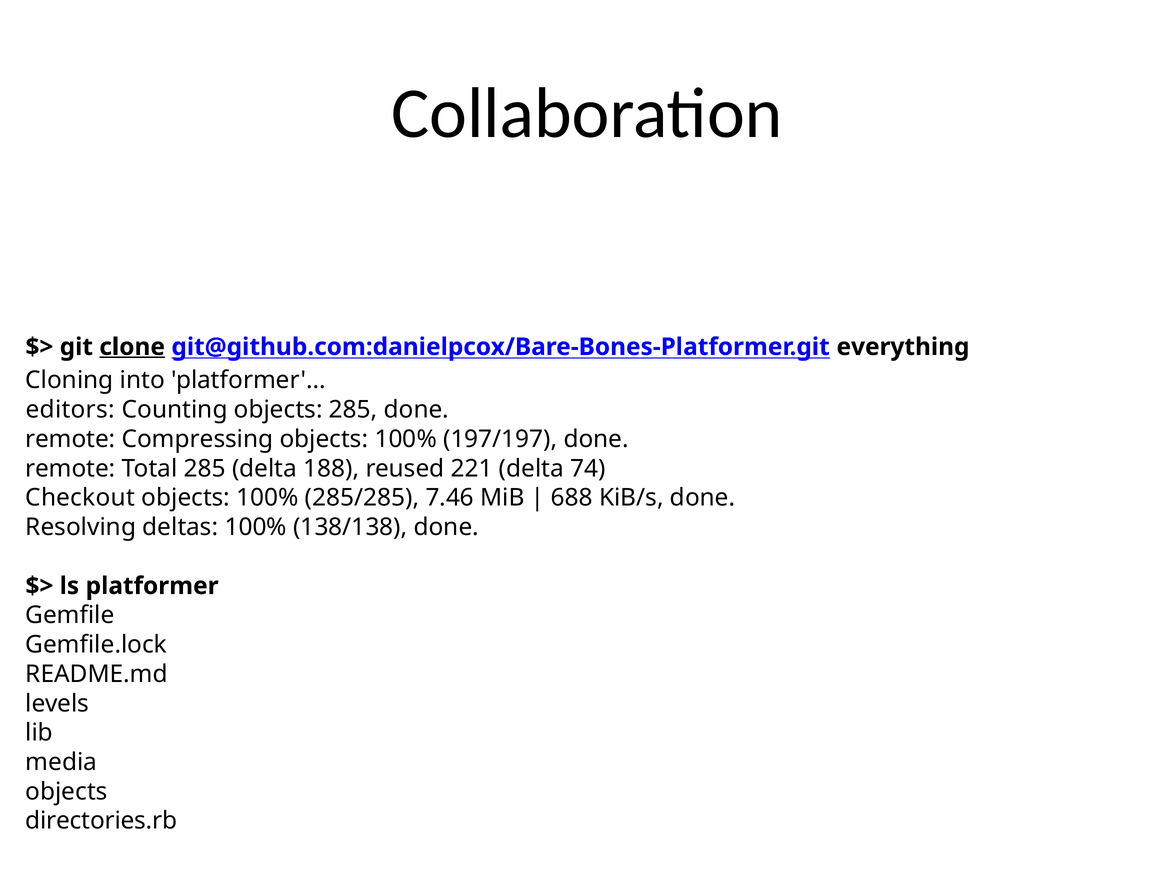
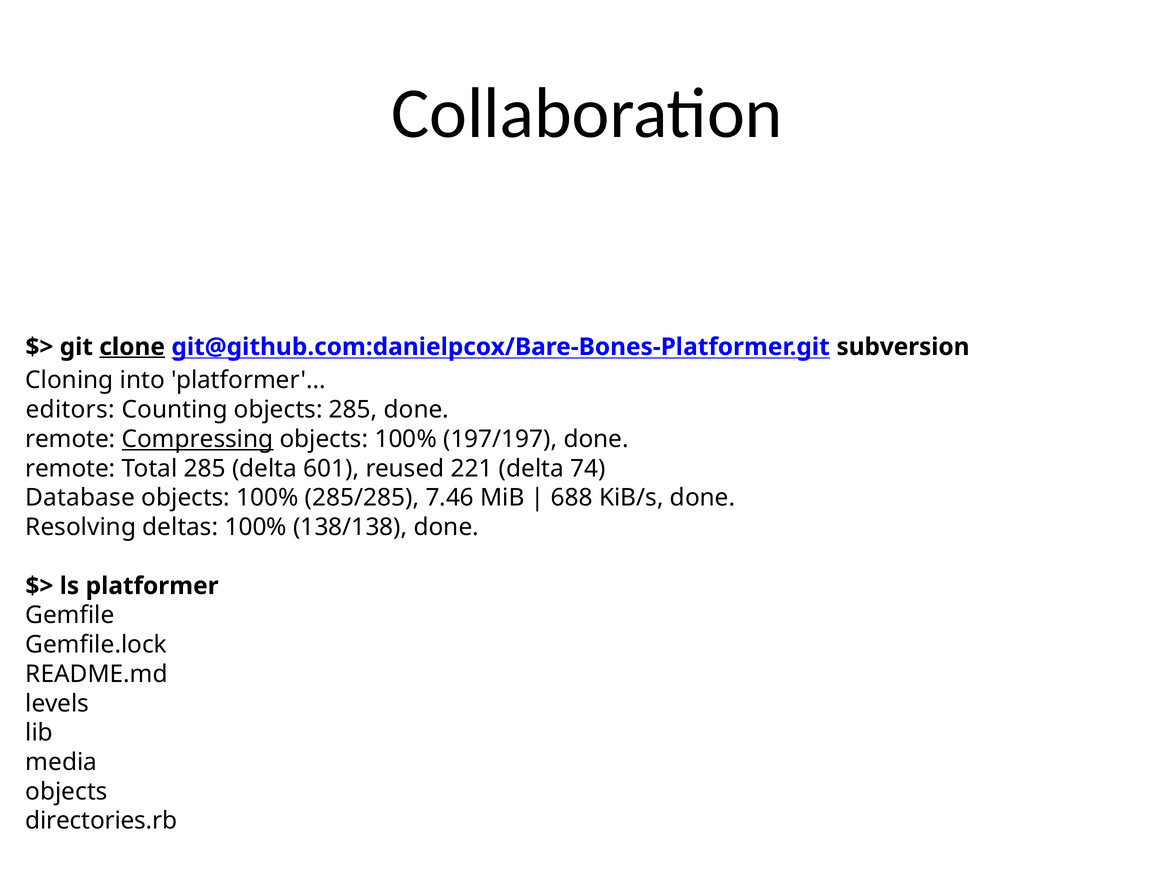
everything: everything -> subversion
Compressing underline: none -> present
188: 188 -> 601
Checkout: Checkout -> Database
